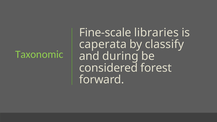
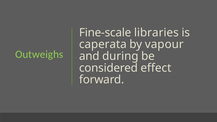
classify: classify -> vapour
Taxonomic: Taxonomic -> Outweighs
forest: forest -> effect
